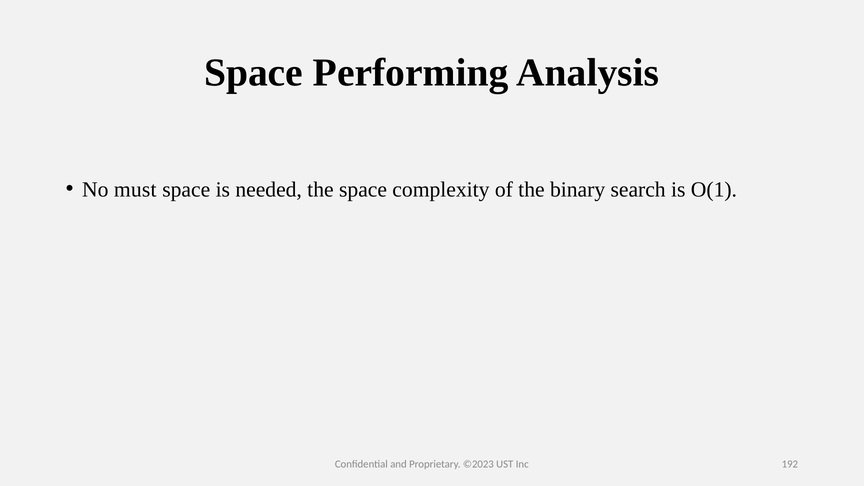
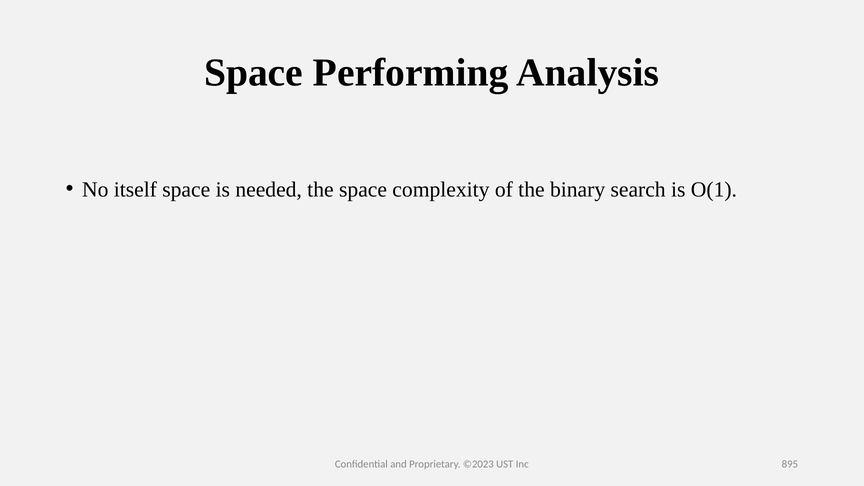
must: must -> itself
192: 192 -> 895
